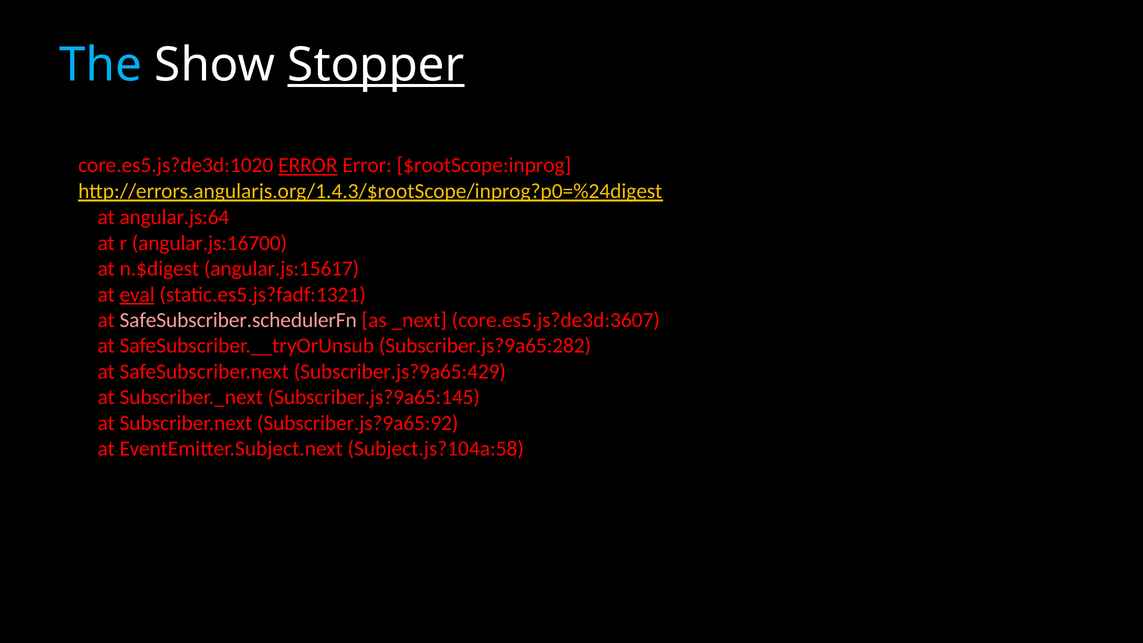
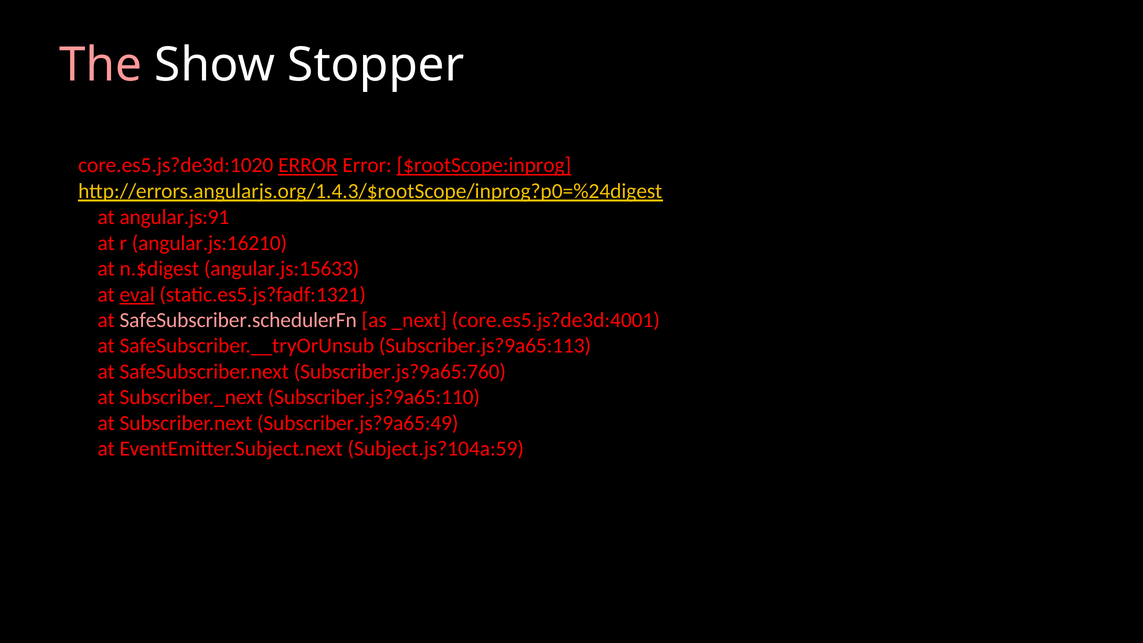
The colour: light blue -> pink
Stopper underline: present -> none
$rootScope:inprog underline: none -> present
angular.js:64: angular.js:64 -> angular.js:91
angular.js:16700: angular.js:16700 -> angular.js:16210
angular.js:15617: angular.js:15617 -> angular.js:15633
core.es5.js?de3d:3607: core.es5.js?de3d:3607 -> core.es5.js?de3d:4001
Subscriber.js?9a65:282: Subscriber.js?9a65:282 -> Subscriber.js?9a65:113
Subscriber.js?9a65:429: Subscriber.js?9a65:429 -> Subscriber.js?9a65:760
Subscriber.js?9a65:145: Subscriber.js?9a65:145 -> Subscriber.js?9a65:110
Subscriber.js?9a65:92: Subscriber.js?9a65:92 -> Subscriber.js?9a65:49
Subject.js?104a:58: Subject.js?104a:58 -> Subject.js?104a:59
